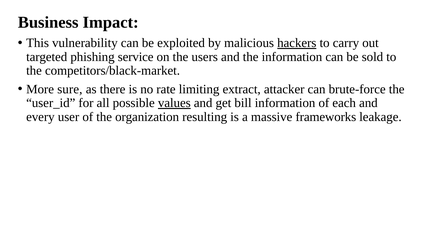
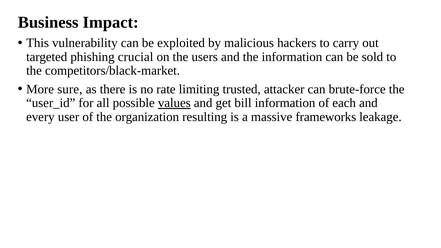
hackers underline: present -> none
service: service -> crucial
extract: extract -> trusted
